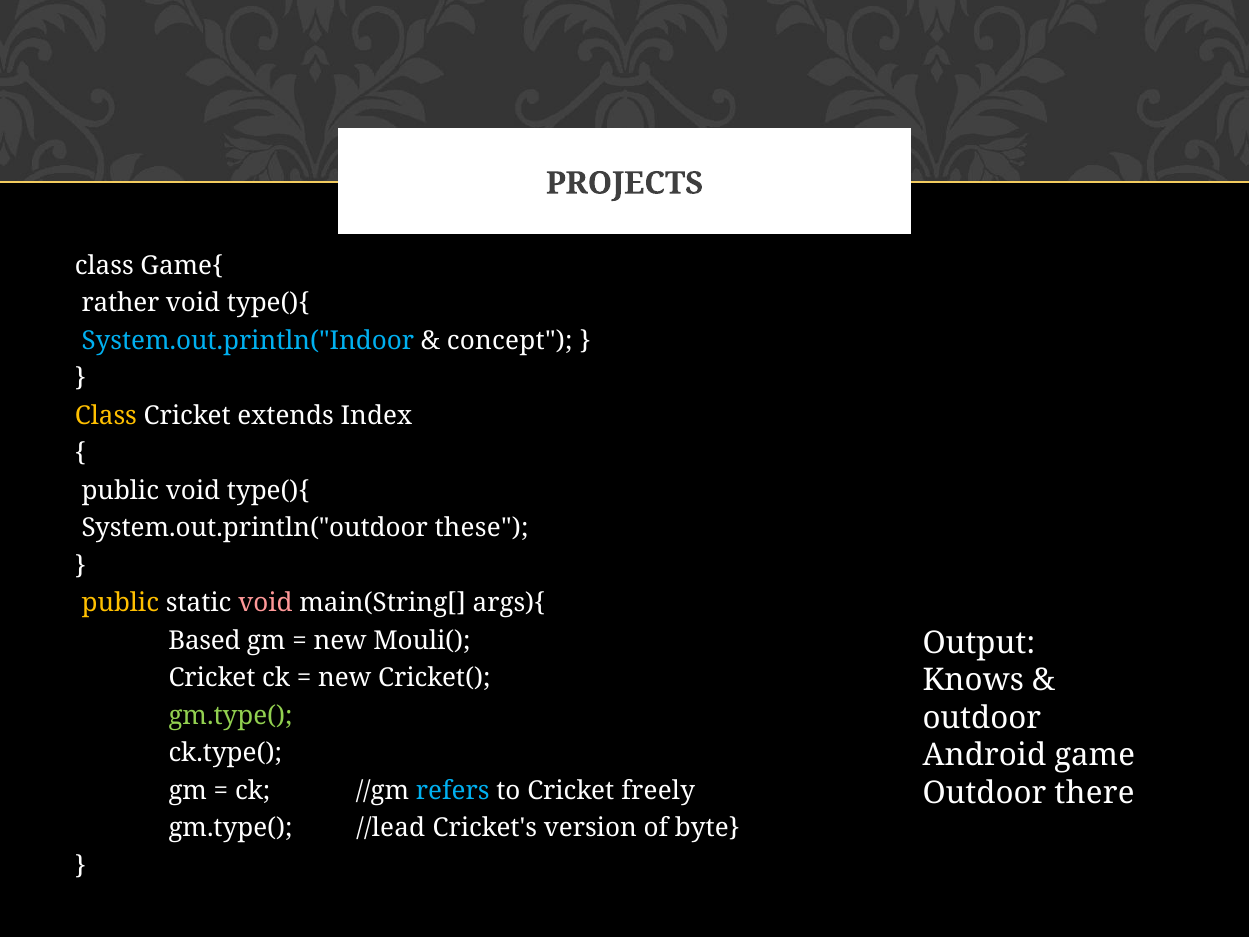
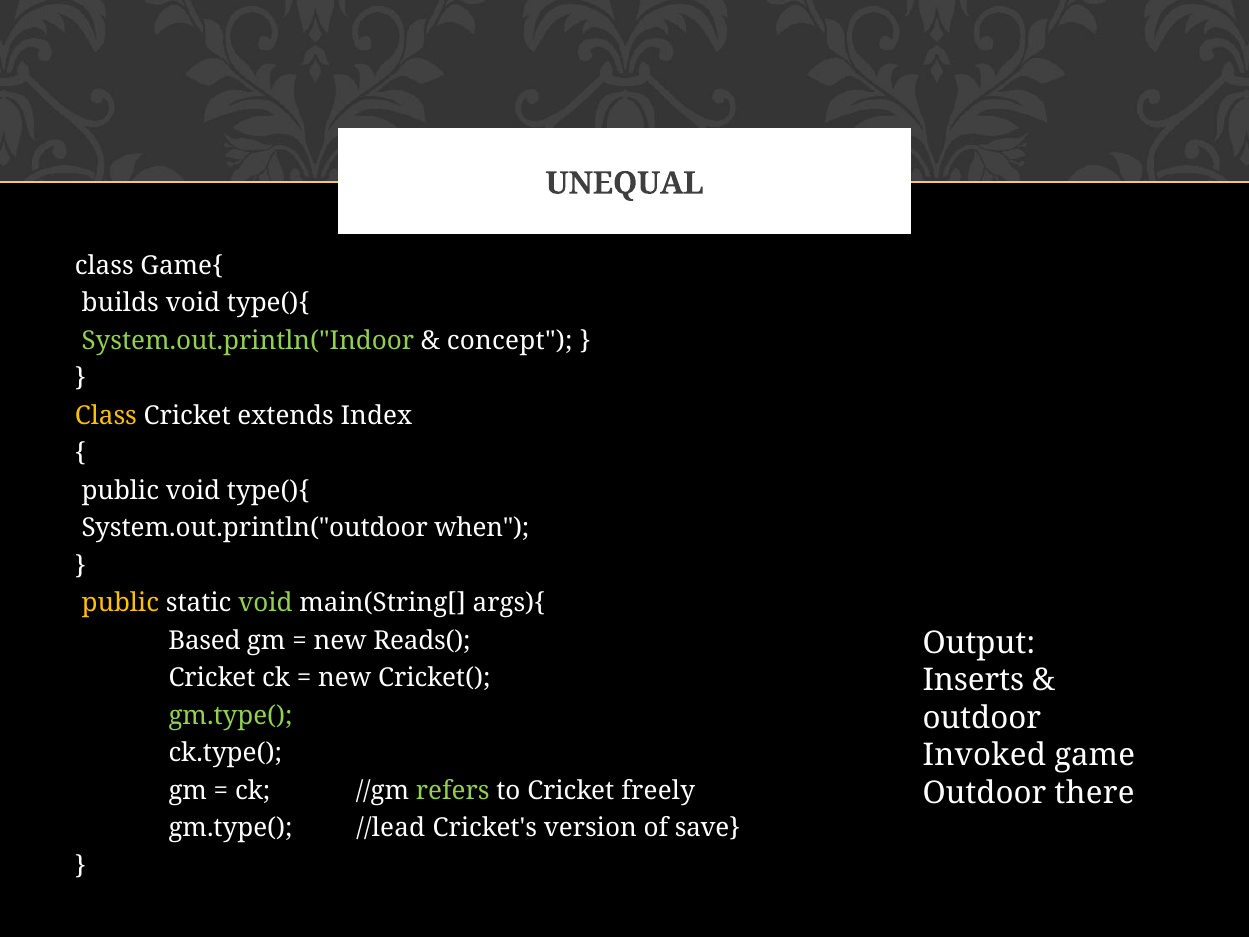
PROJECTS: PROJECTS -> UNEQUAL
rather: rather -> builds
System.out.println("Indoor colour: light blue -> light green
these: these -> when
void at (265, 603) colour: pink -> light green
Mouli(: Mouli( -> Reads(
Knows: Knows -> Inserts
Android: Android -> Invoked
refers colour: light blue -> light green
byte: byte -> save
